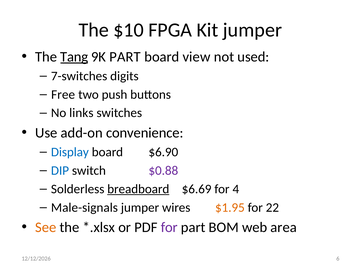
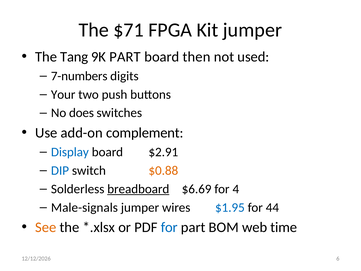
$10: $10 -> $71
Tang underline: present -> none
view: view -> then
7-switches: 7-switches -> 7-numbers
Free: Free -> Your
links: links -> does
convenience: convenience -> complement
$6.90: $6.90 -> $2.91
$0.88 colour: purple -> orange
$1.95 colour: orange -> blue
22: 22 -> 44
for at (169, 227) colour: purple -> blue
area: area -> time
